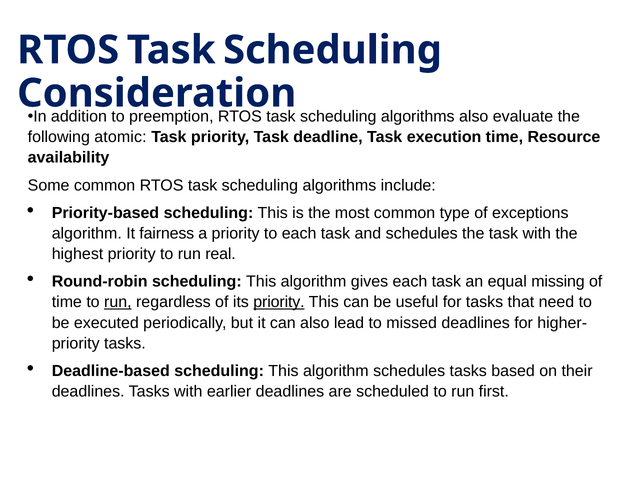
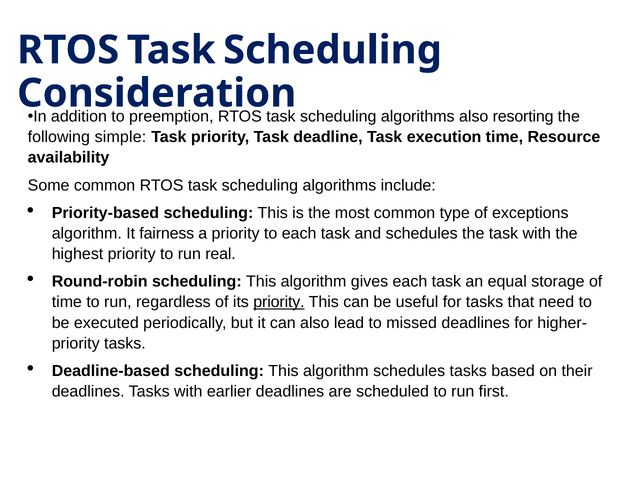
evaluate: evaluate -> resorting
atomic: atomic -> simple
missing: missing -> storage
run at (118, 302) underline: present -> none
